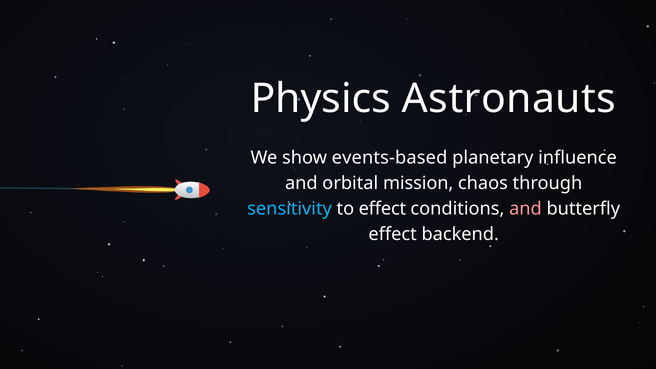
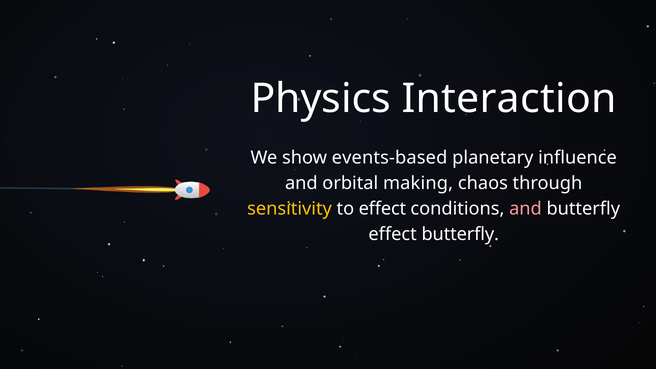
Astronauts: Astronauts -> Interaction
mission: mission -> making
sensitivity colour: light blue -> yellow
effect backend: backend -> butterfly
